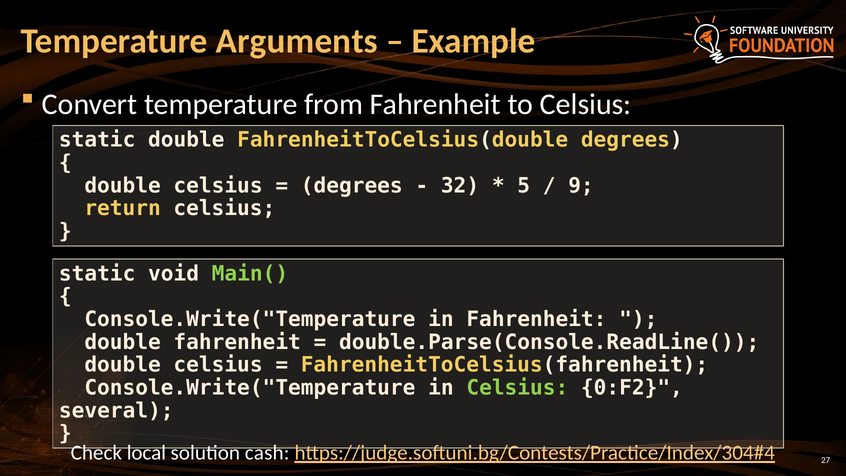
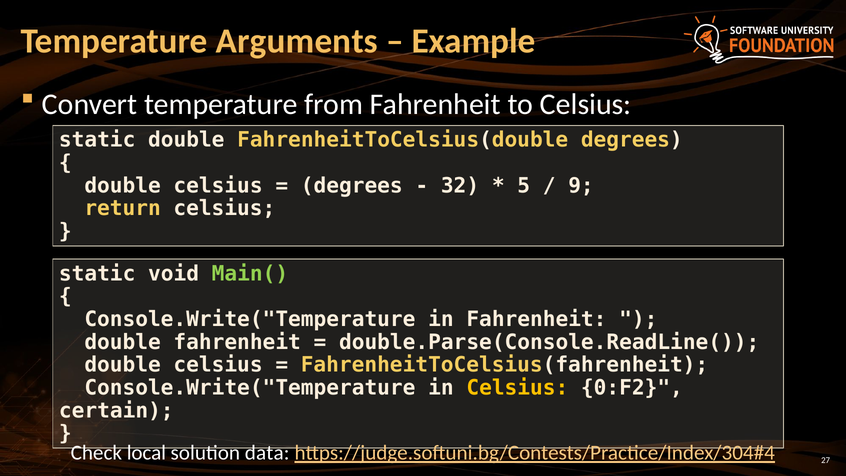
Celsius at (517, 388) colour: light green -> yellow
several: several -> certain
cash: cash -> data
